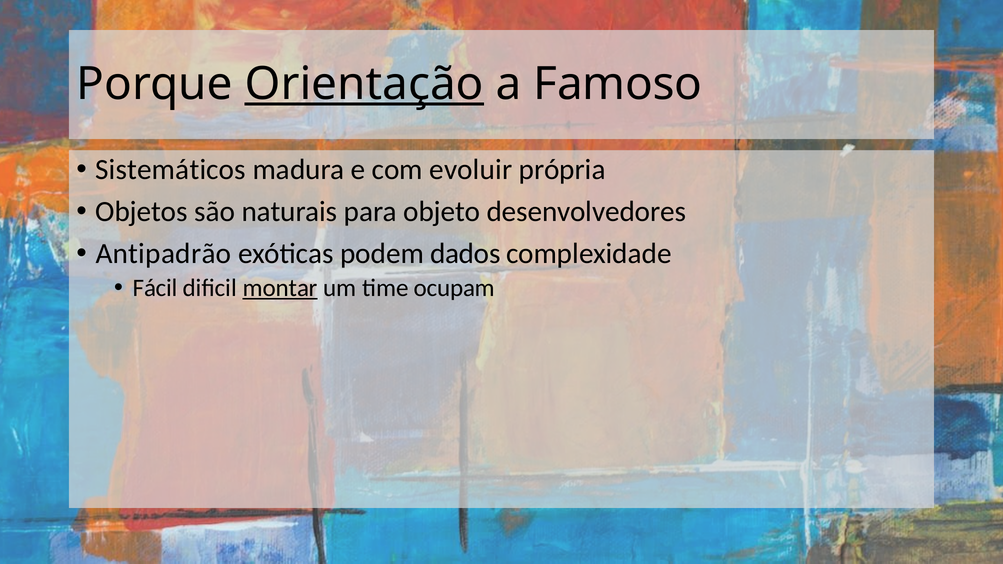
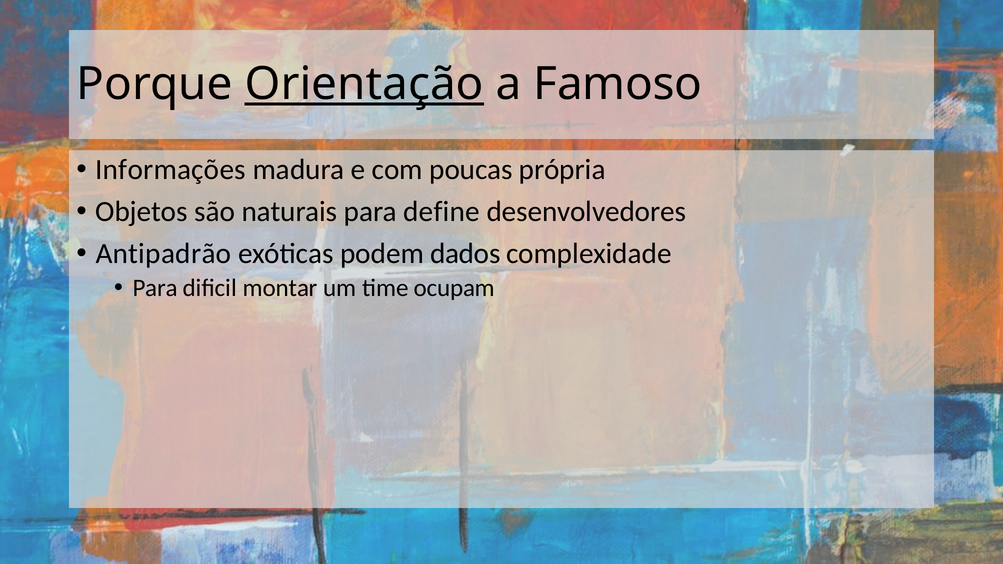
Sistemáticos: Sistemáticos -> Informações
evoluir: evoluir -> poucas
objeto: objeto -> define
Fácil at (155, 288): Fácil -> Para
montar underline: present -> none
